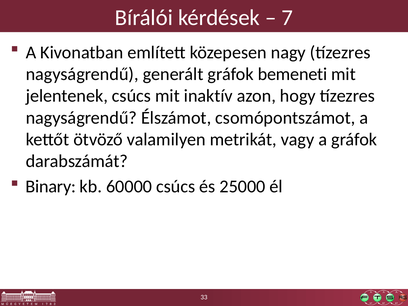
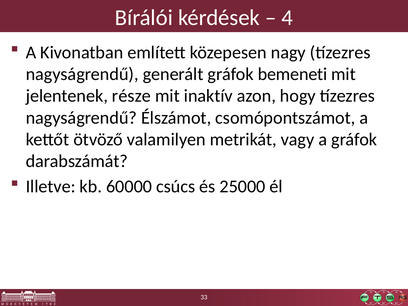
7: 7 -> 4
jelentenek csúcs: csúcs -> része
Binary: Binary -> Illetve
